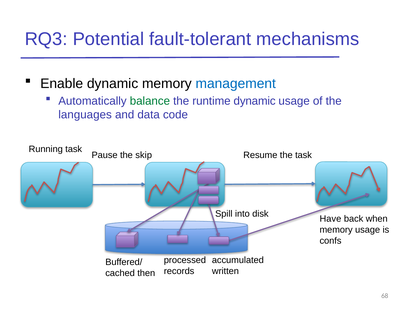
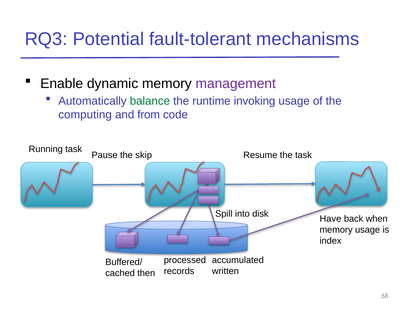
management colour: blue -> purple
runtime dynamic: dynamic -> invoking
languages: languages -> computing
data: data -> from
confs: confs -> index
